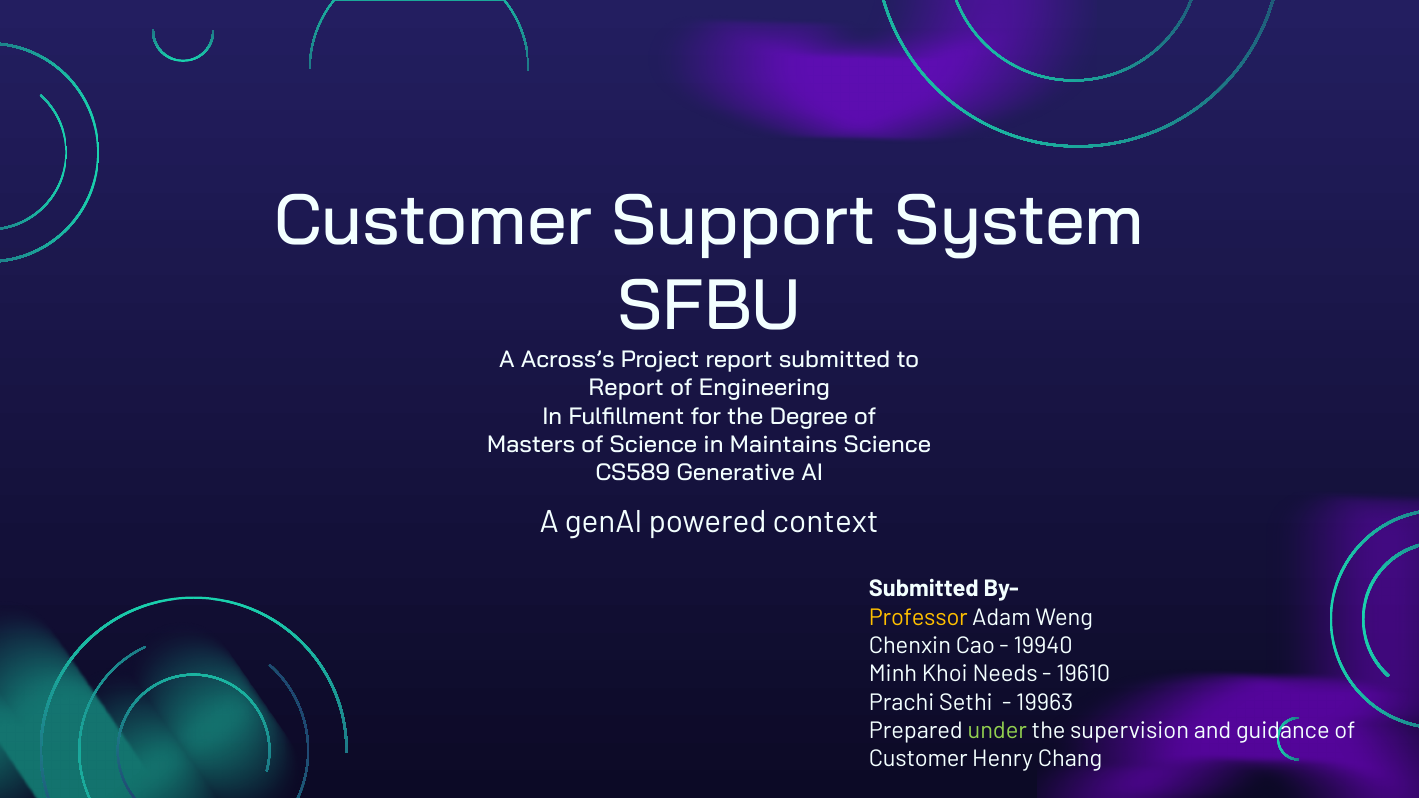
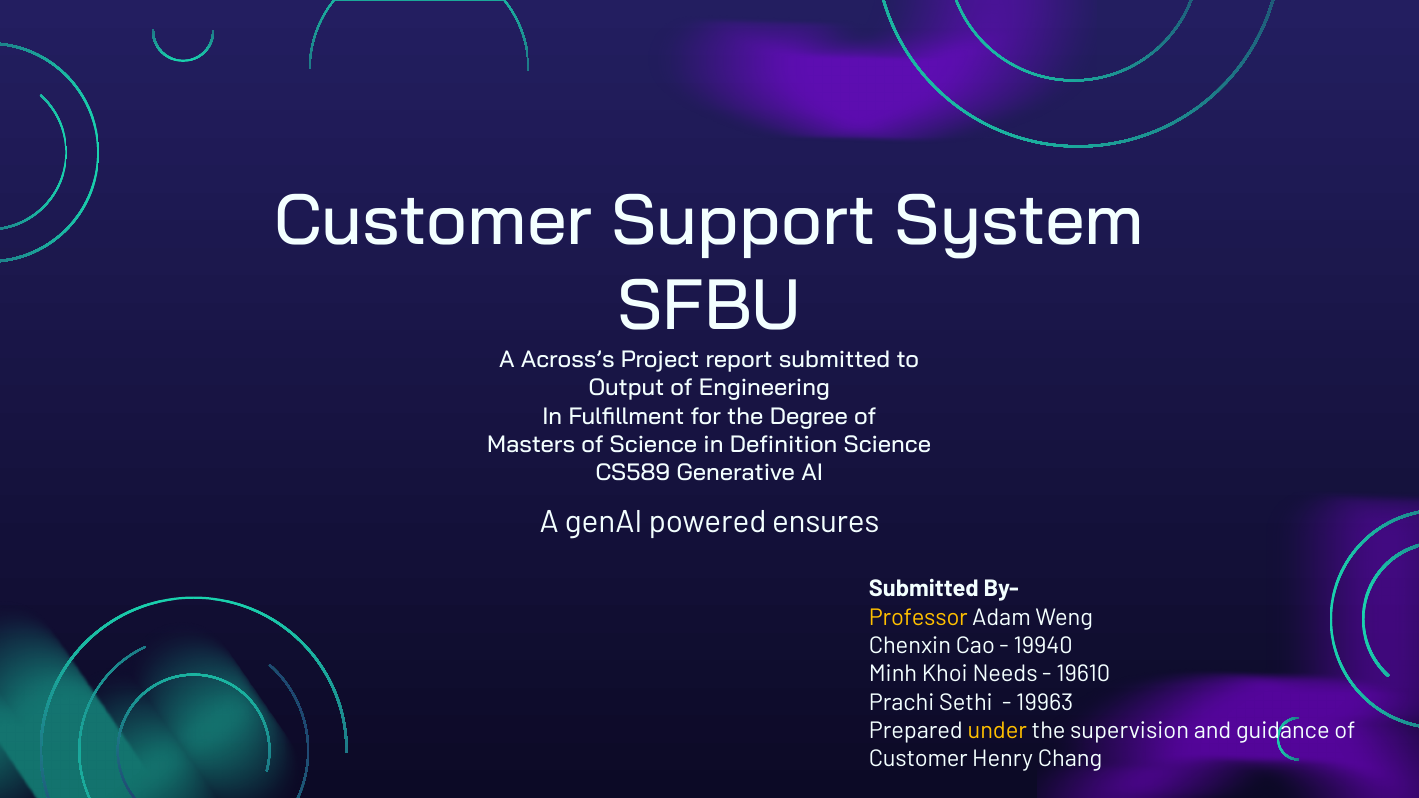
Report at (626, 388): Report -> Output
Maintains: Maintains -> Definition
context: context -> ensures
under colour: light green -> yellow
